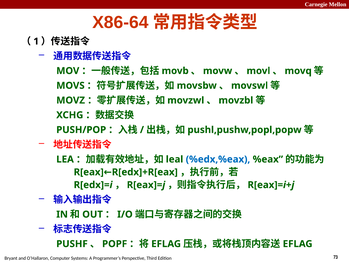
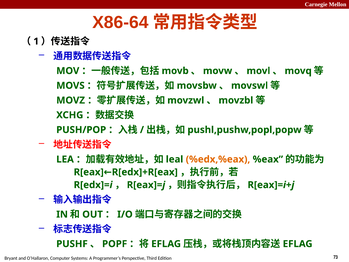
%edx,%eax colour: blue -> orange
